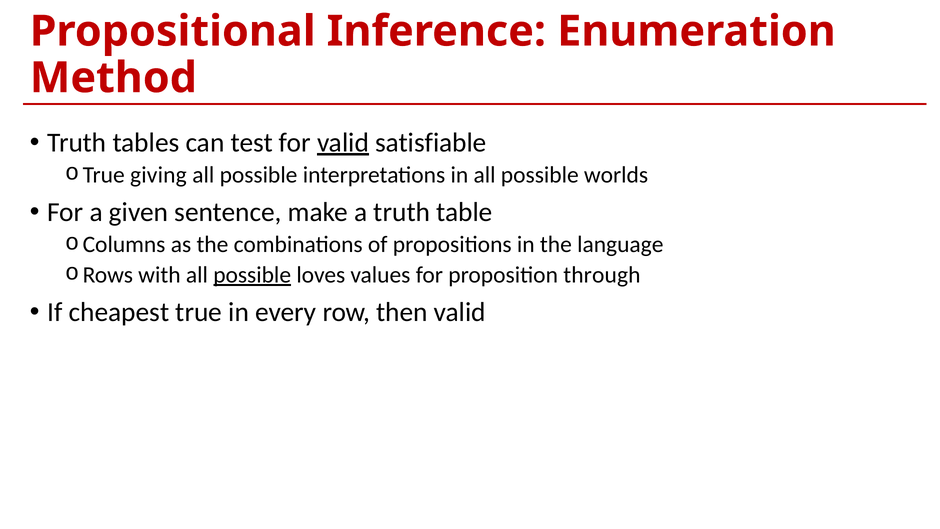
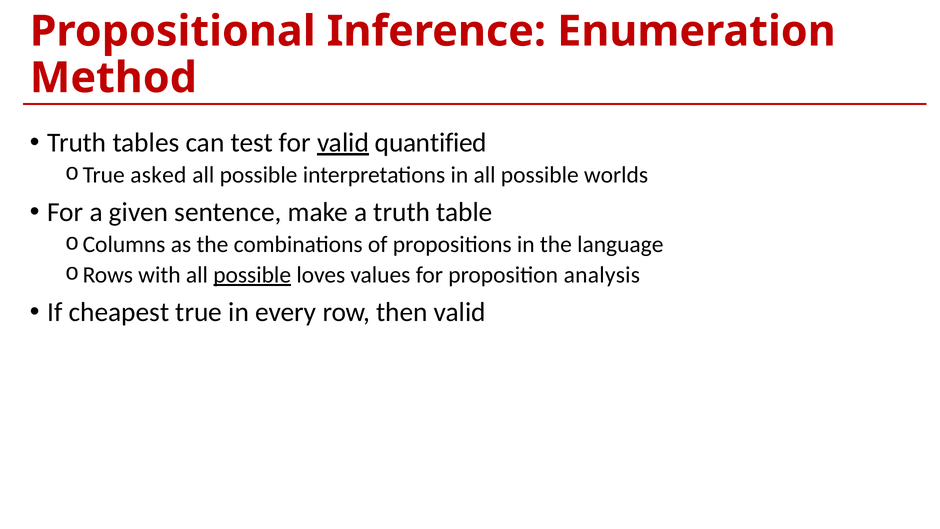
satisfiable: satisfiable -> quantified
giving: giving -> asked
through: through -> analysis
